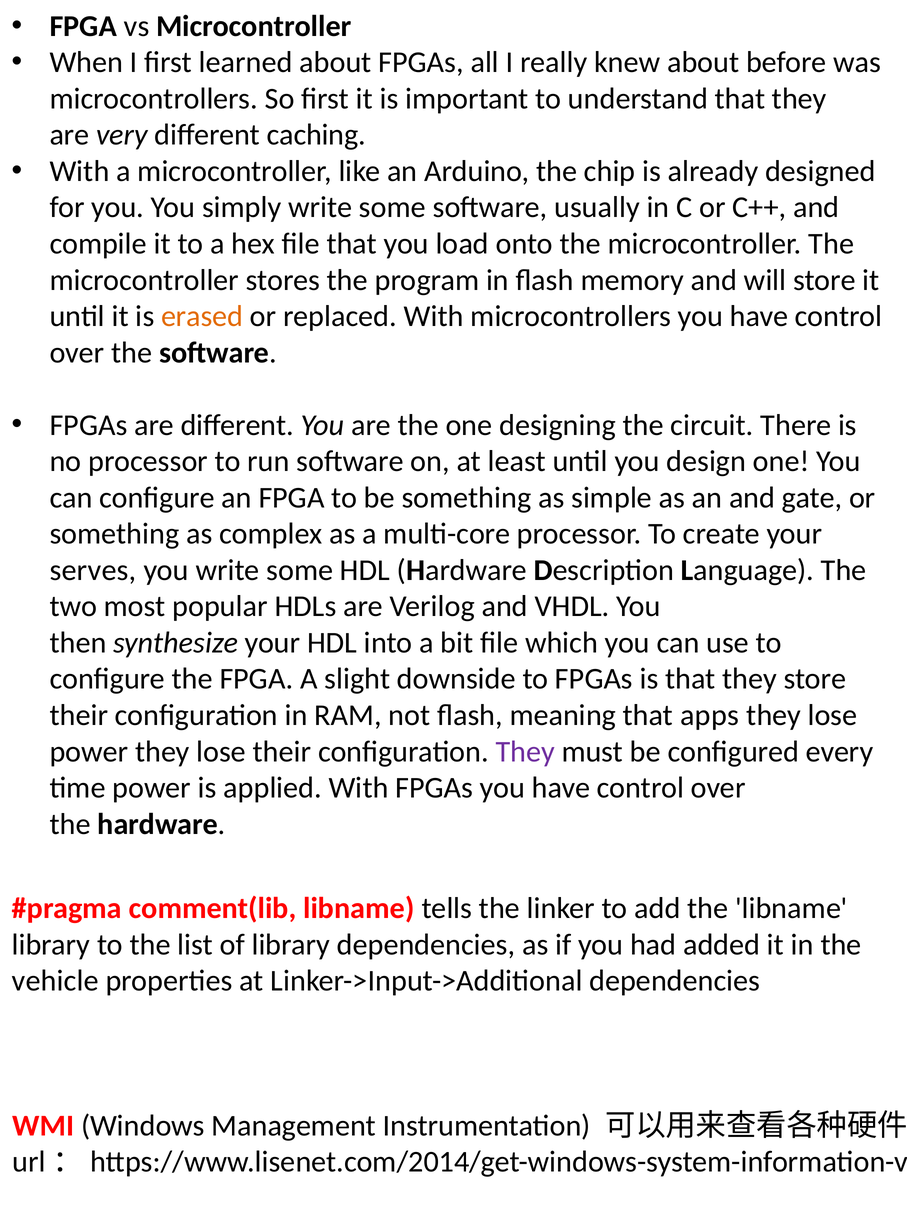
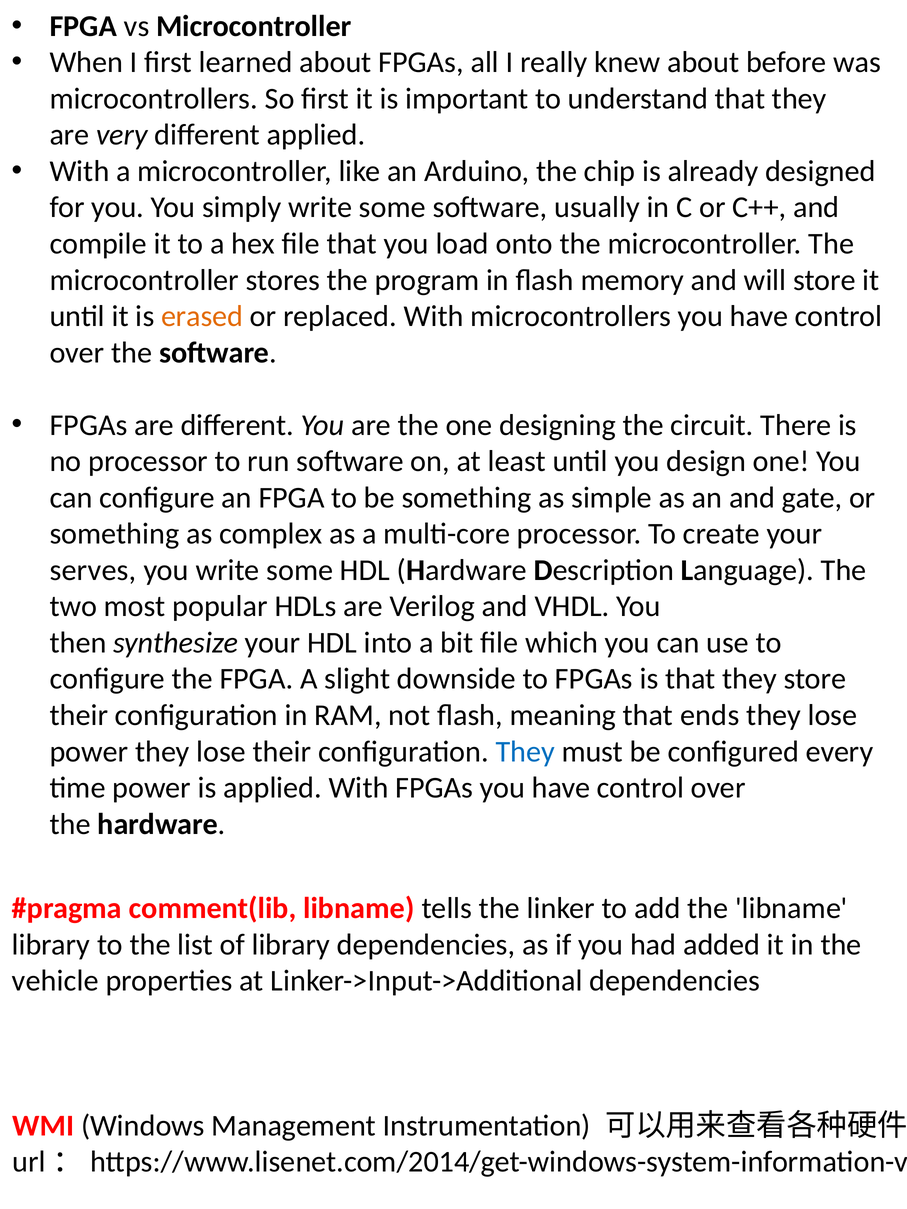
different caching: caching -> applied
apps: apps -> ends
They at (525, 752) colour: purple -> blue
